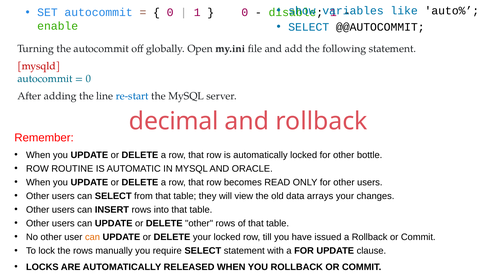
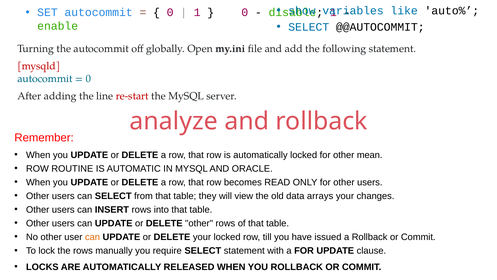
re-start colour: blue -> red
decimal: decimal -> analyze
bottle: bottle -> mean
